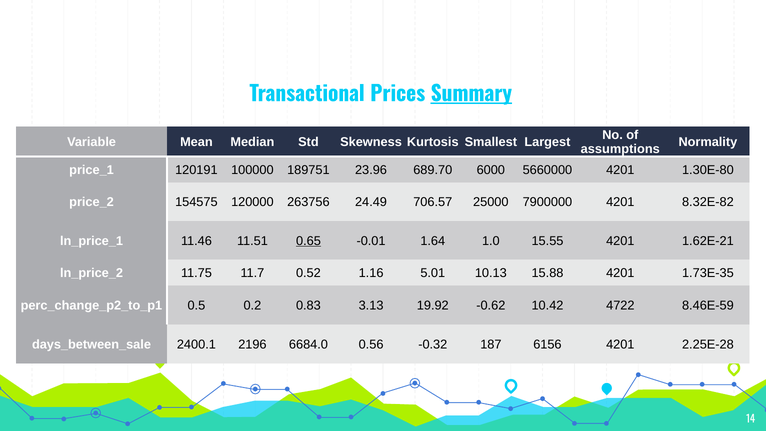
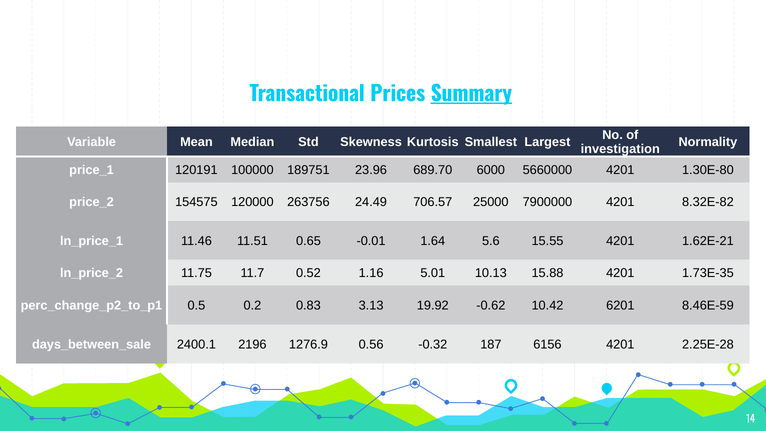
assumptions: assumptions -> investigation
0.65 underline: present -> none
1.0: 1.0 -> 5.6
4722: 4722 -> 6201
6684.0: 6684.0 -> 1276.9
